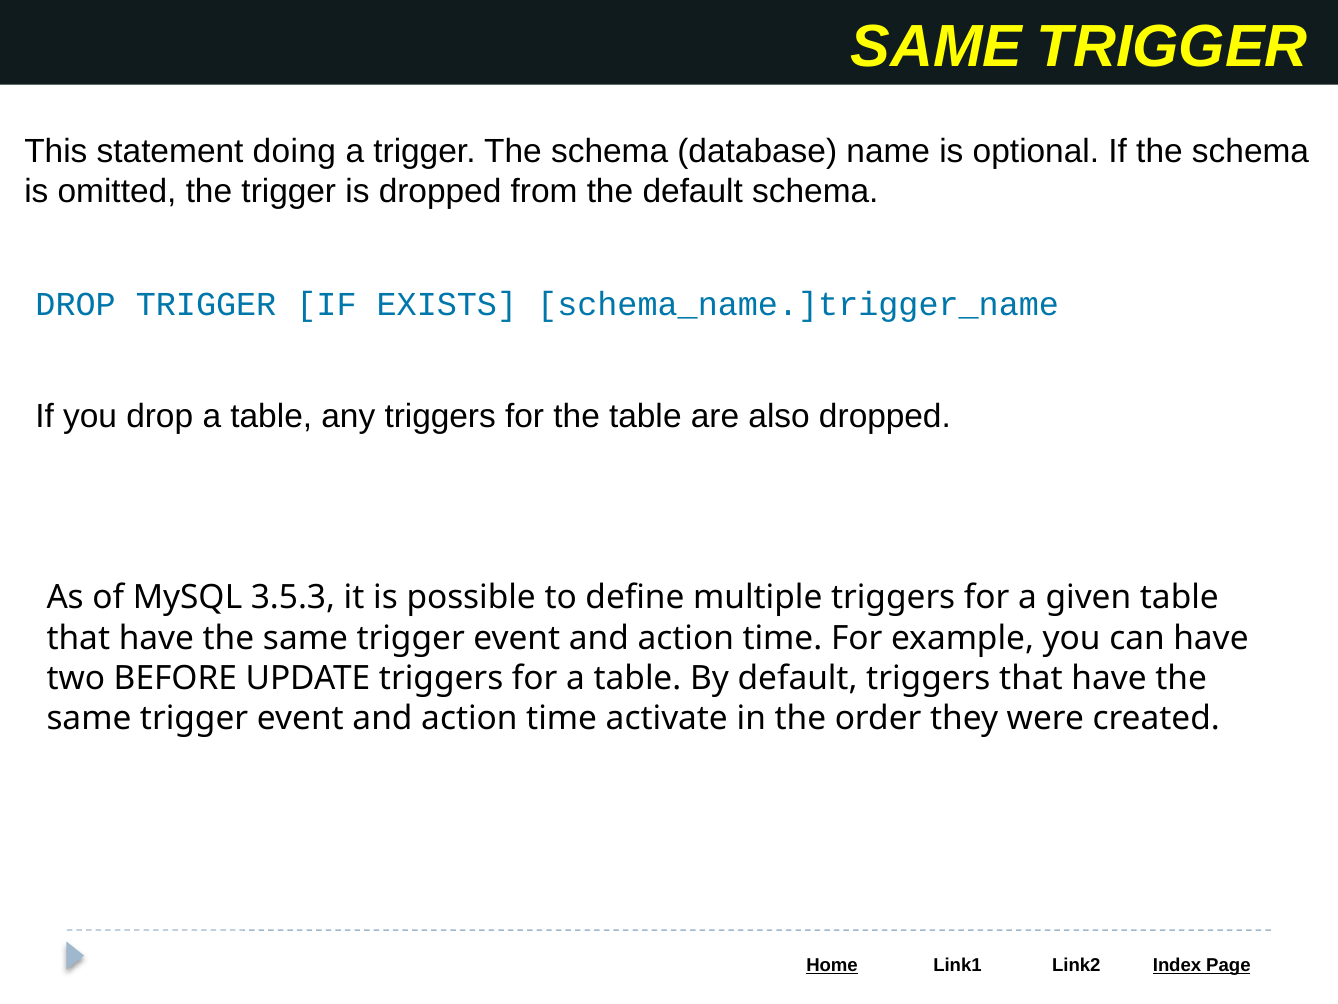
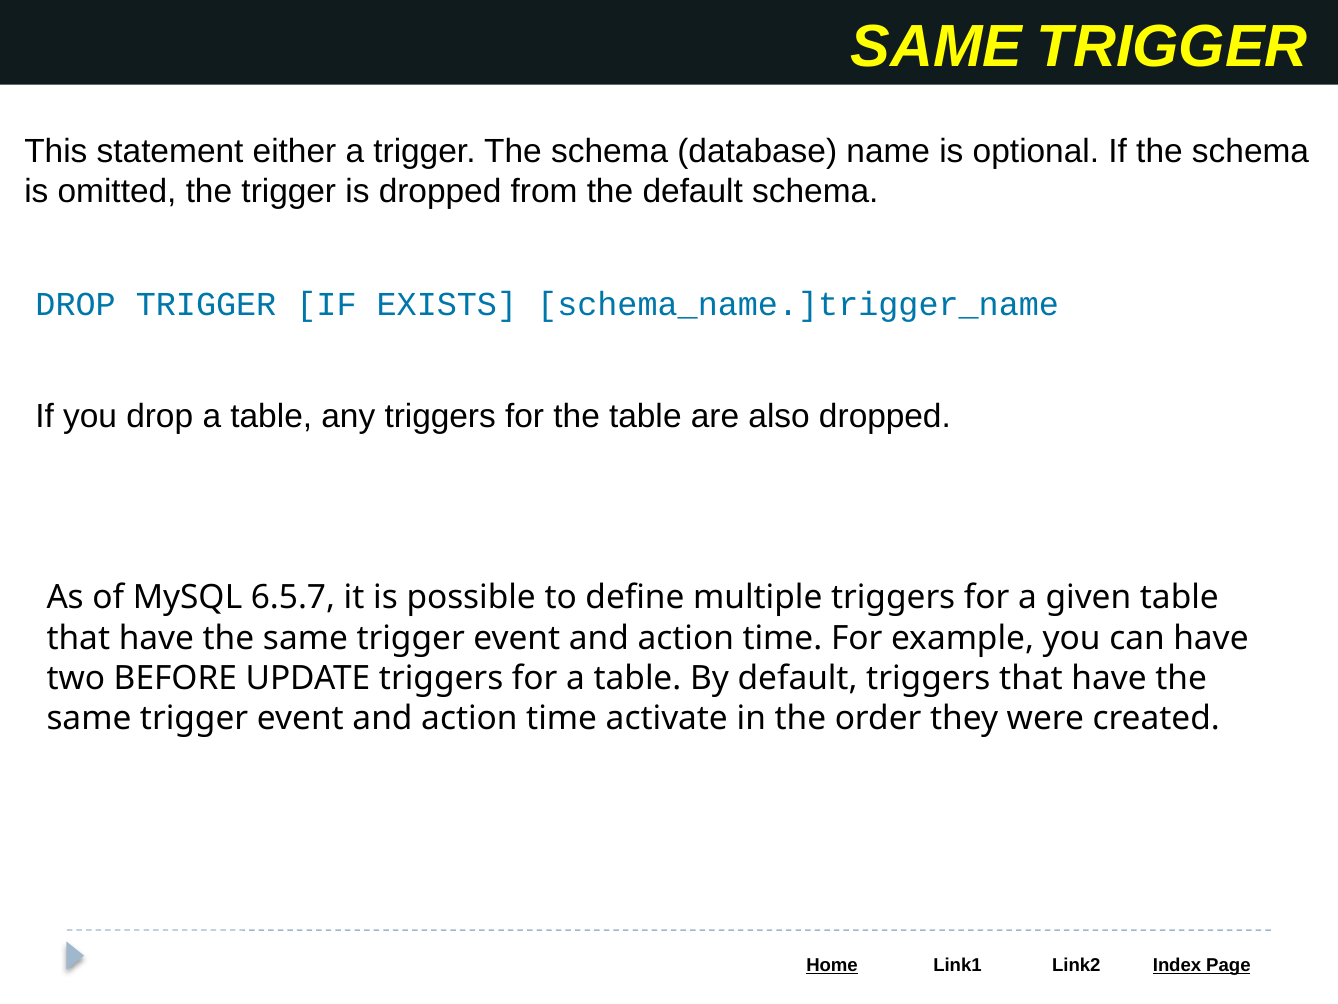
doing: doing -> either
3.5.3: 3.5.3 -> 6.5.7
